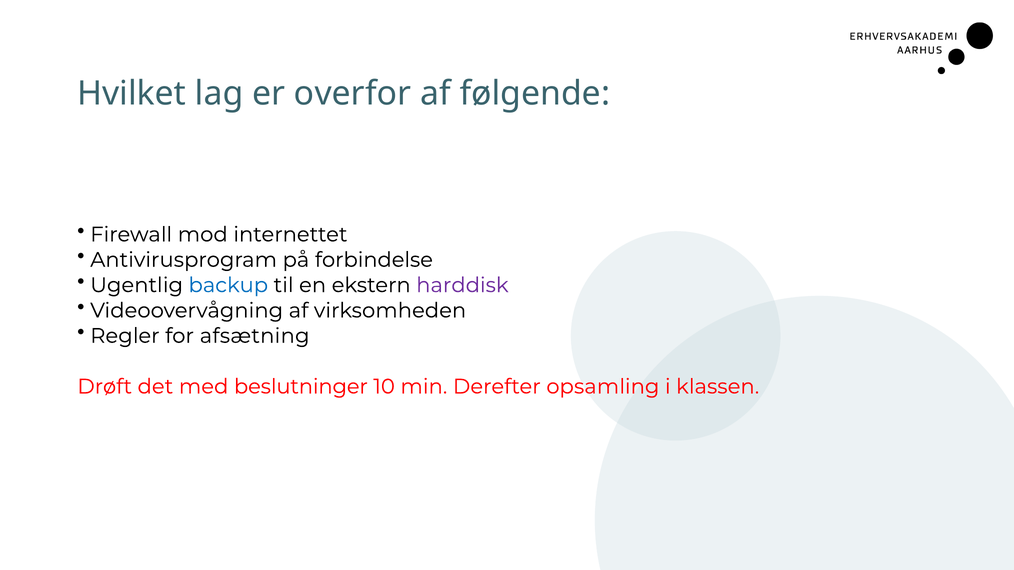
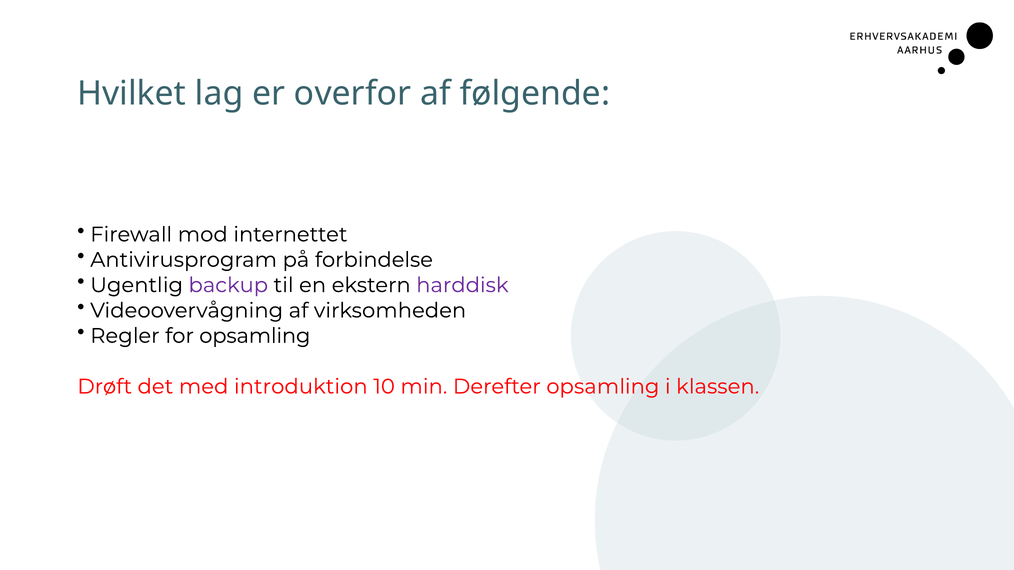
backup colour: blue -> purple
for afsætning: afsætning -> opsamling
beslutninger: beslutninger -> introduktion
